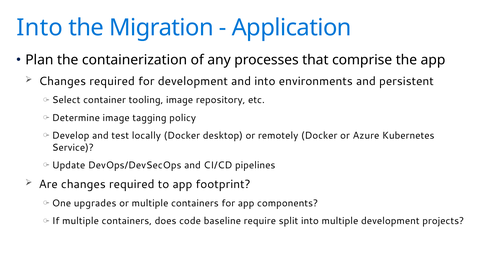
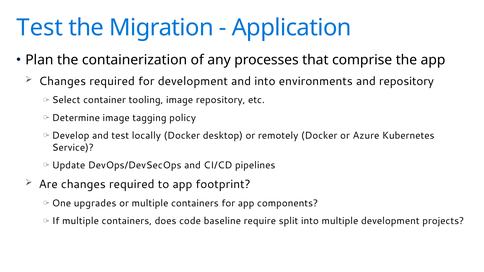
Into at (40, 28): Into -> Test
and persistent: persistent -> repository
